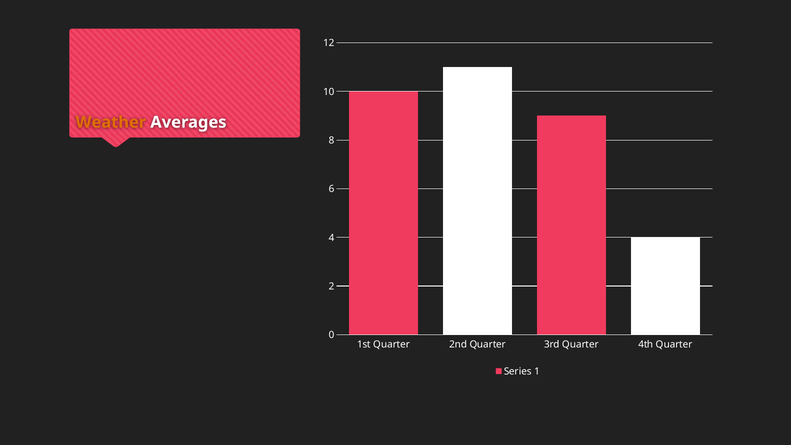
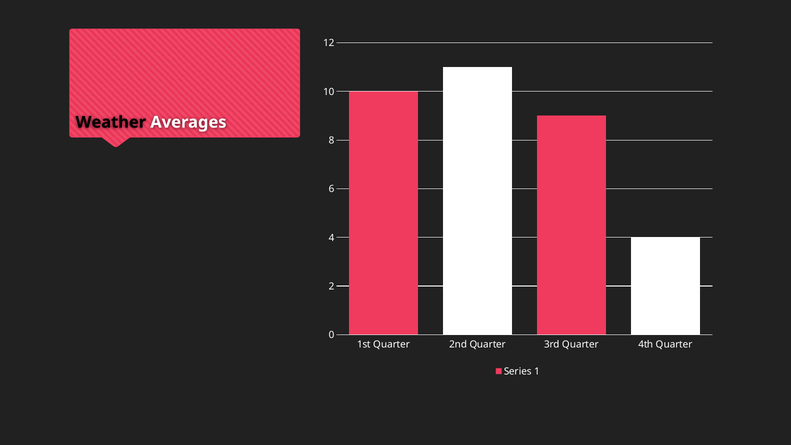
Weather colour: orange -> black
